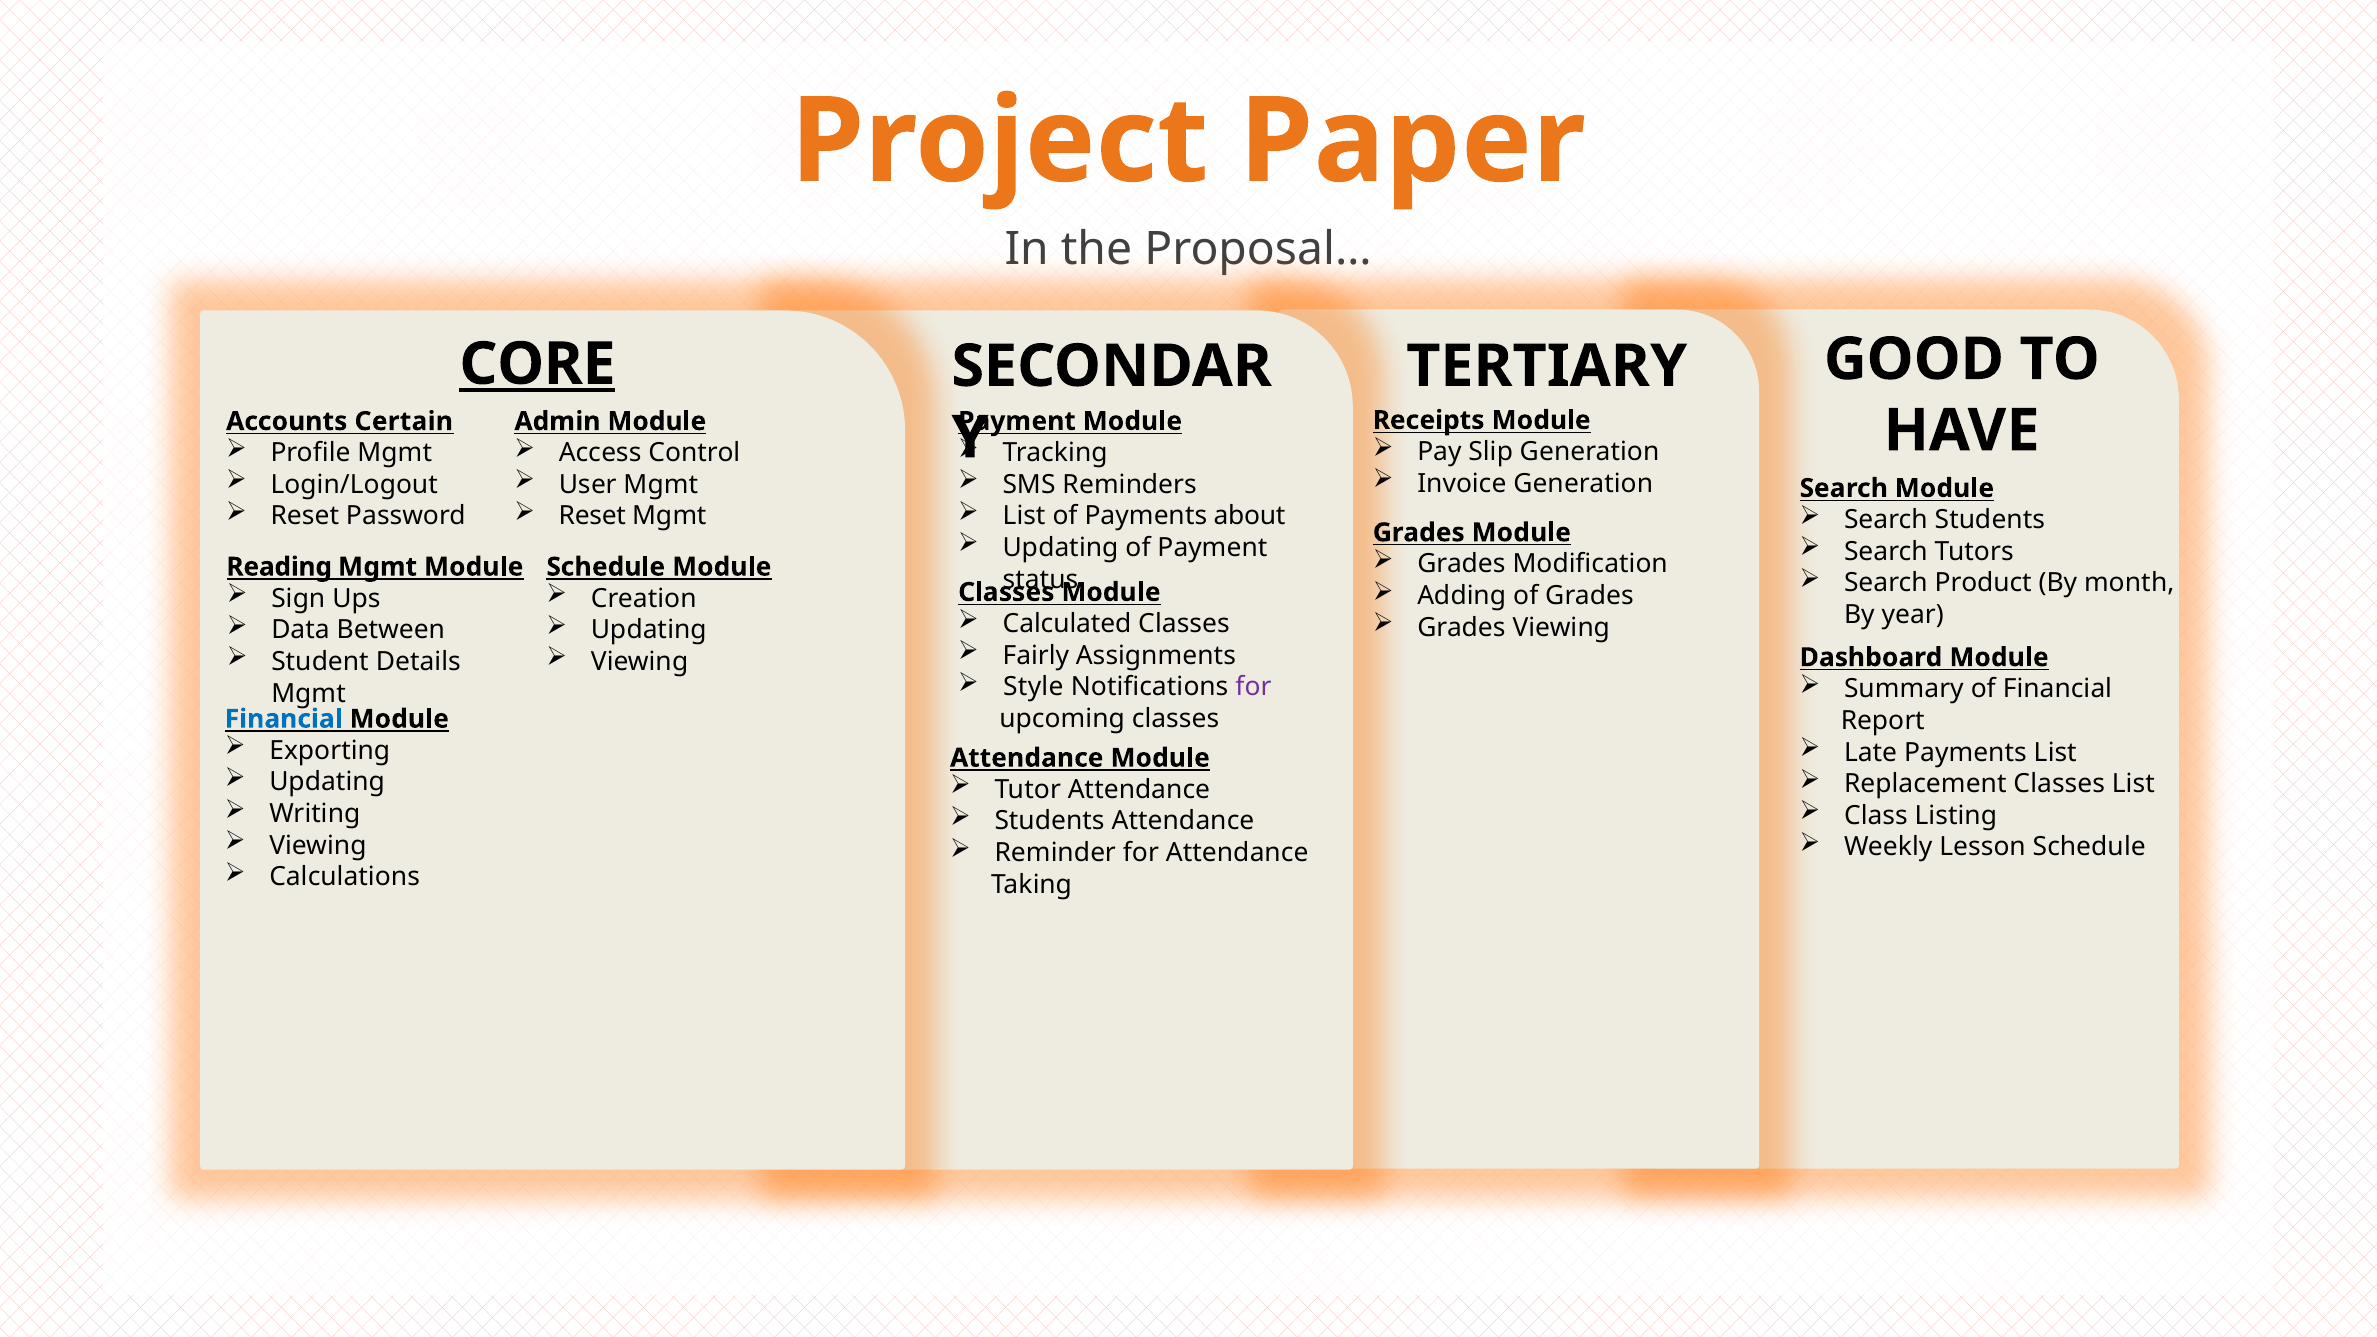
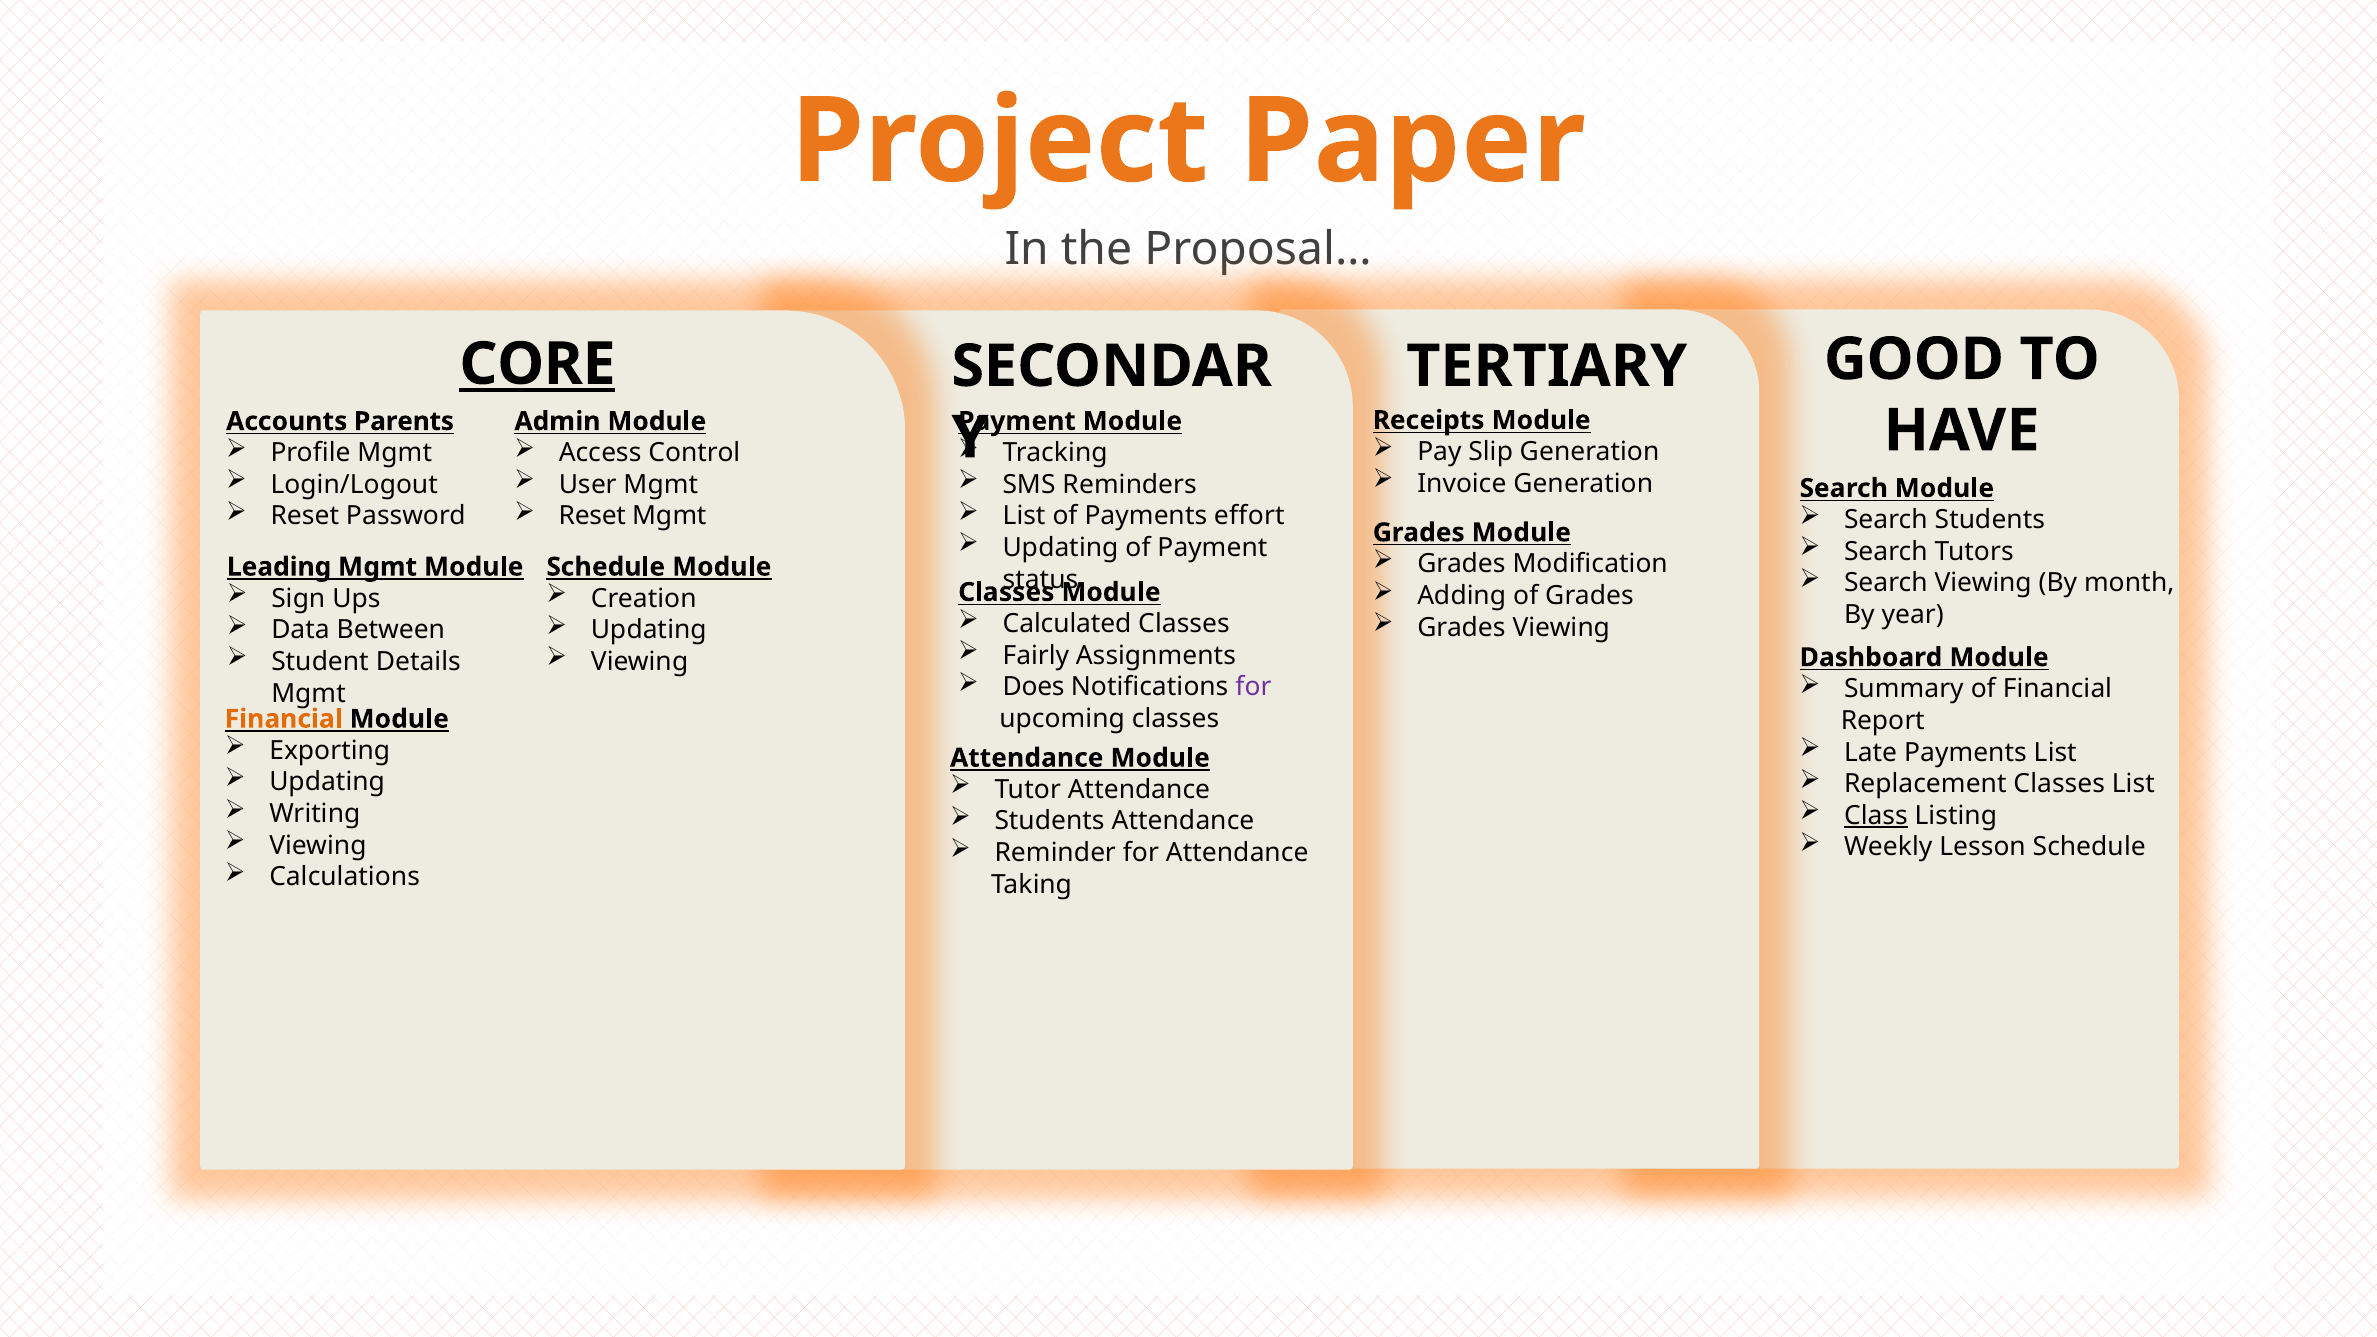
Certain: Certain -> Parents
about: about -> effort
Reading: Reading -> Leading
Search Product: Product -> Viewing
Style: Style -> Does
Financial at (284, 719) colour: blue -> orange
Class underline: none -> present
